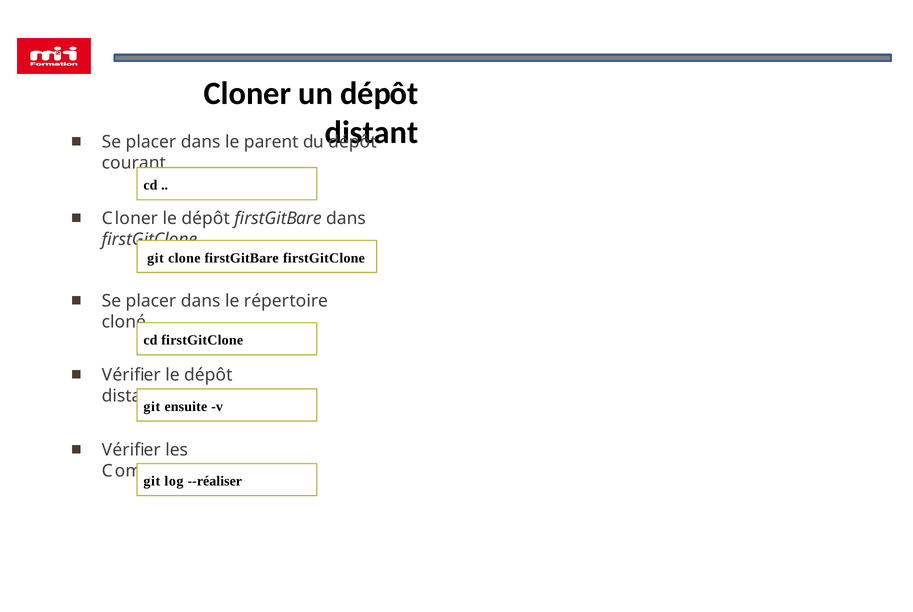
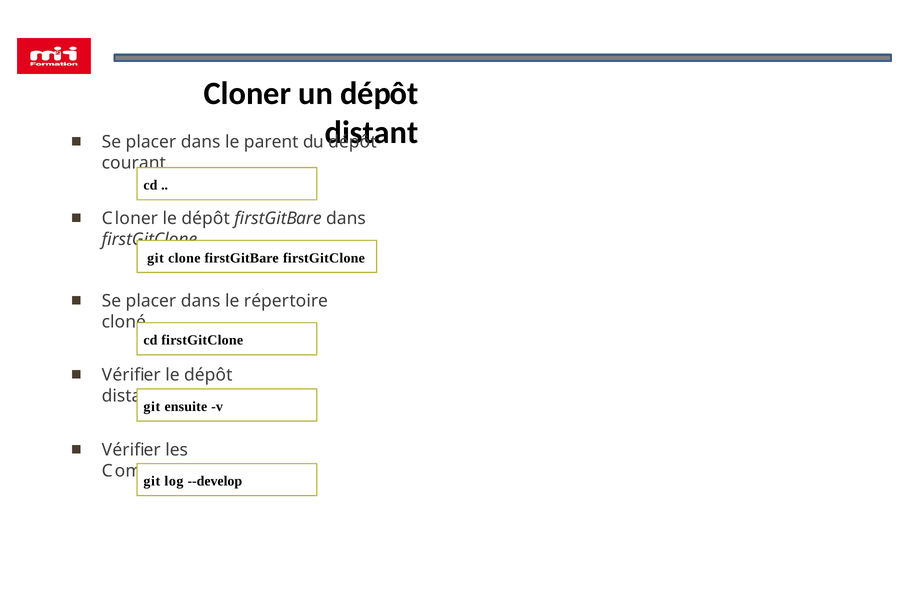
--réaliser: --réaliser -> --develop
